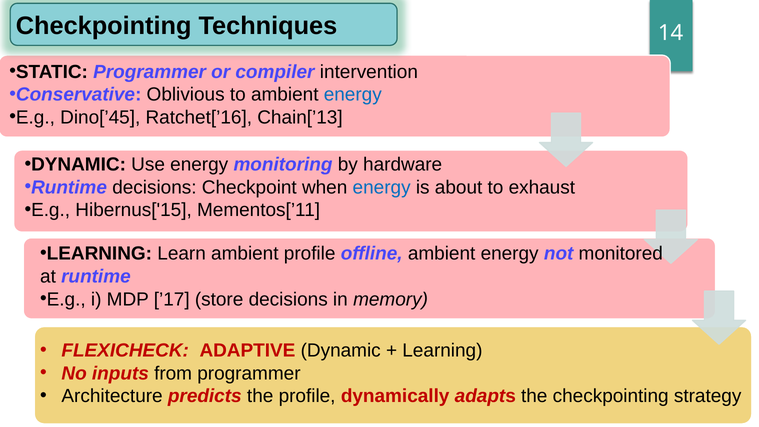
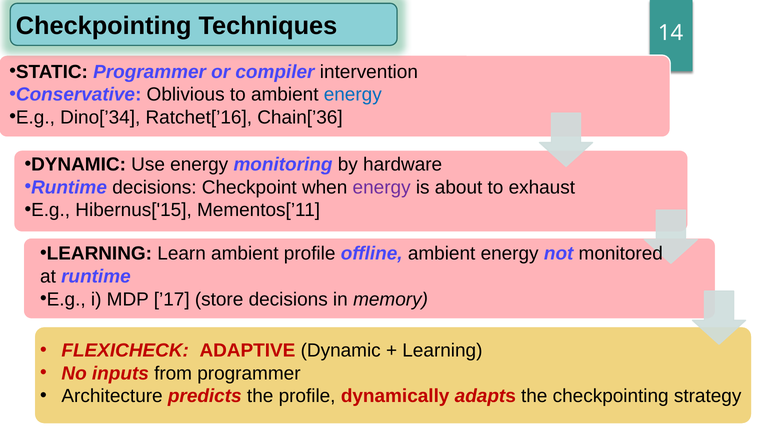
Dino[’45: Dino[’45 -> Dino[’34
Chain[’13: Chain[’13 -> Chain[’36
energy at (382, 187) colour: blue -> purple
